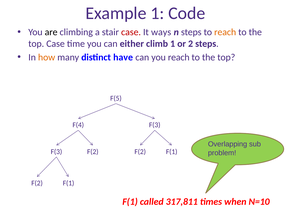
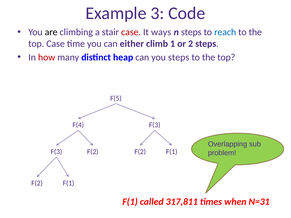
Example 1: 1 -> 3
reach at (225, 32) colour: orange -> blue
how colour: orange -> red
have: have -> heap
you reach: reach -> steps
N=10: N=10 -> N=31
